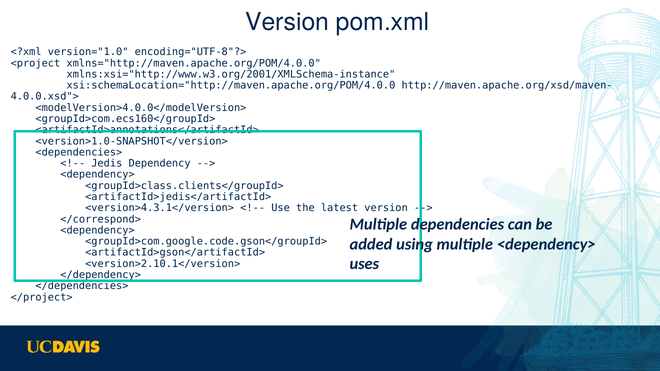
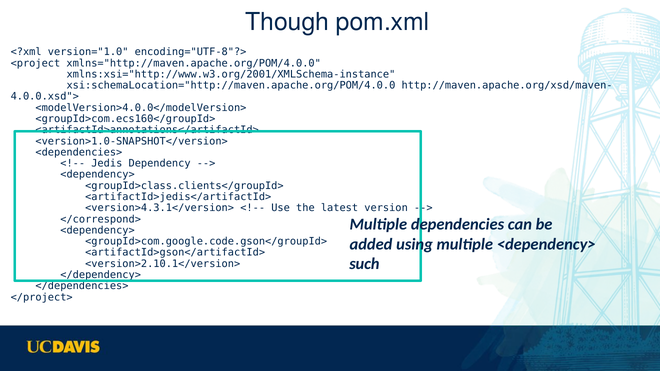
Version at (287, 22): Version -> Though
uses: uses -> such
